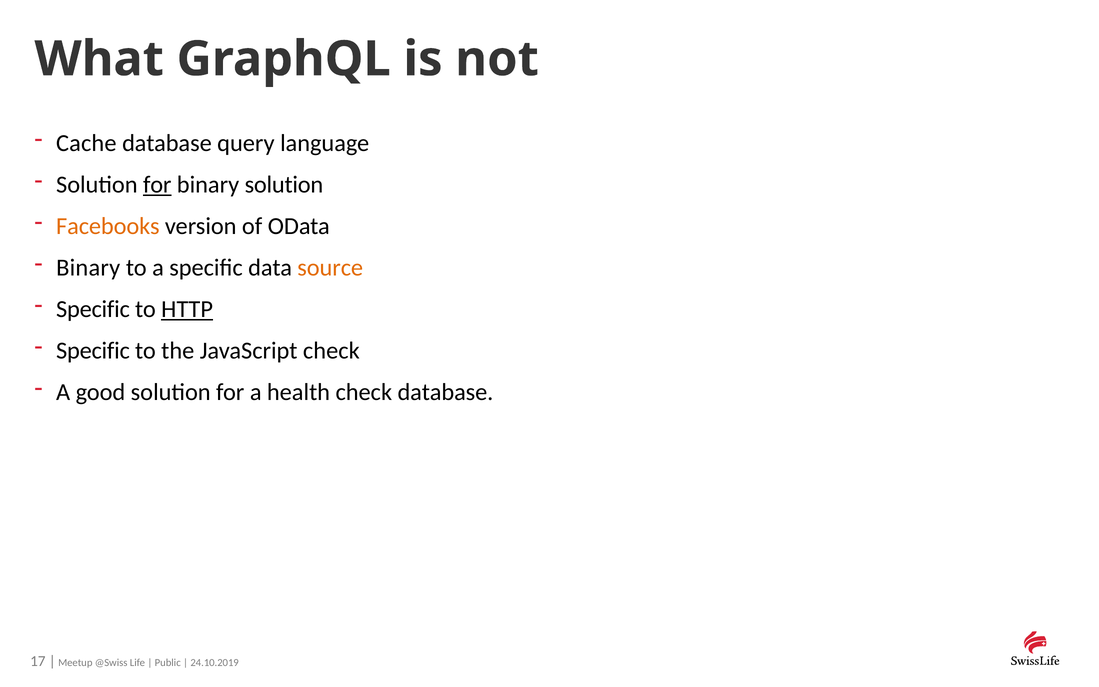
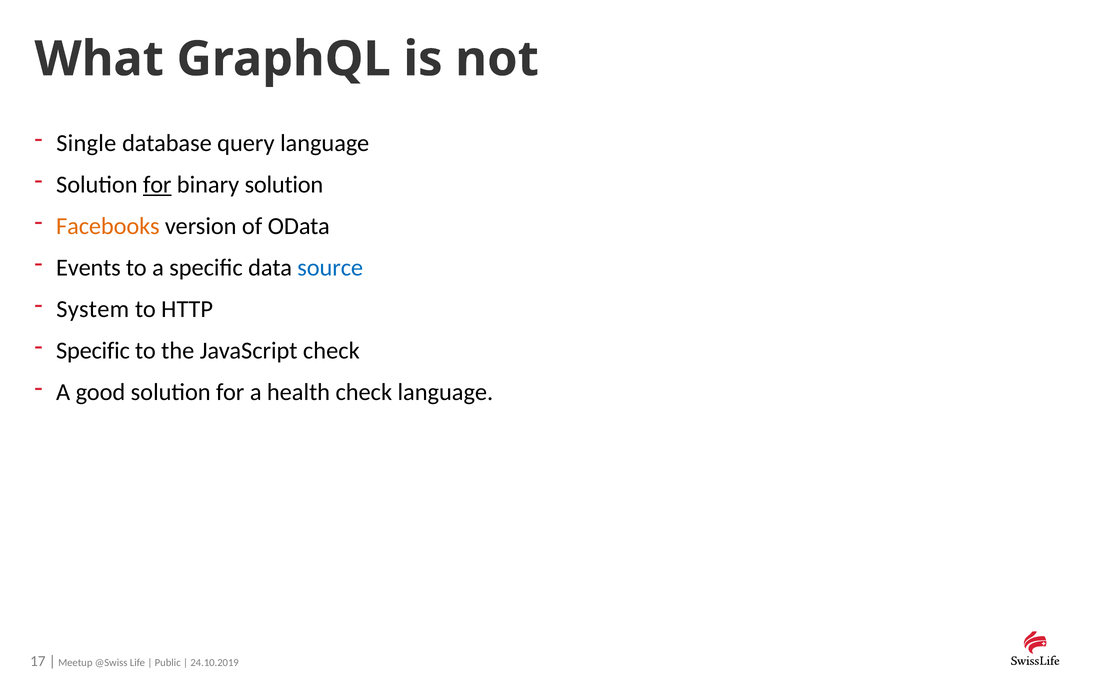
Cache: Cache -> Single
Binary at (88, 268): Binary -> Events
source colour: orange -> blue
Specific at (93, 309): Specific -> System
HTTP underline: present -> none
check database: database -> language
